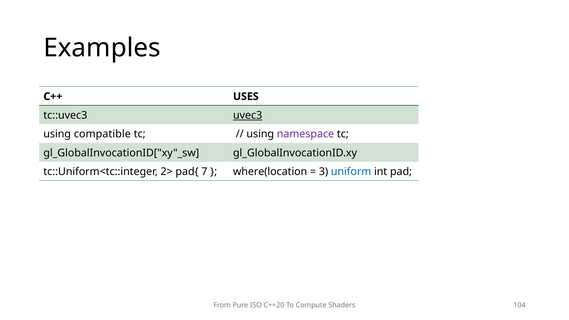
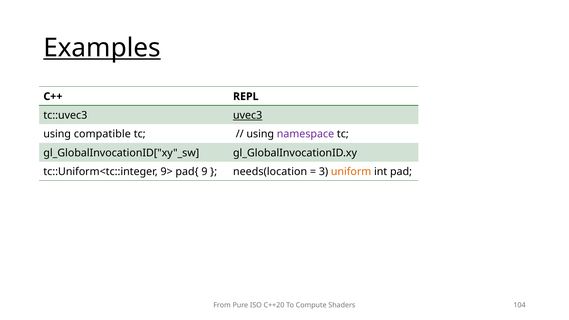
Examples underline: none -> present
USES: USES -> REPL
2>: 2> -> 9>
7: 7 -> 9
where(location: where(location -> needs(location
uniform colour: blue -> orange
